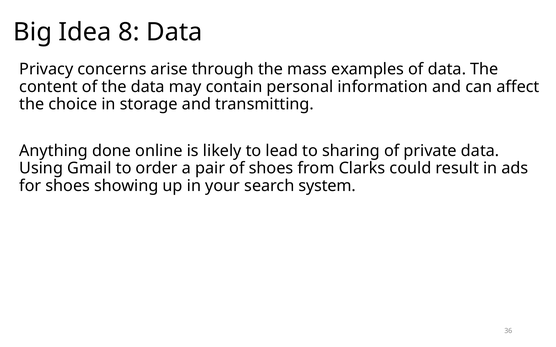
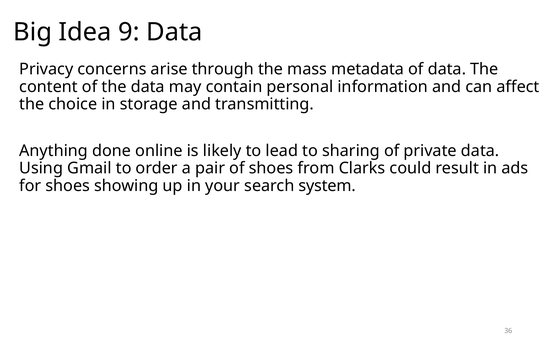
8: 8 -> 9
examples: examples -> metadata
